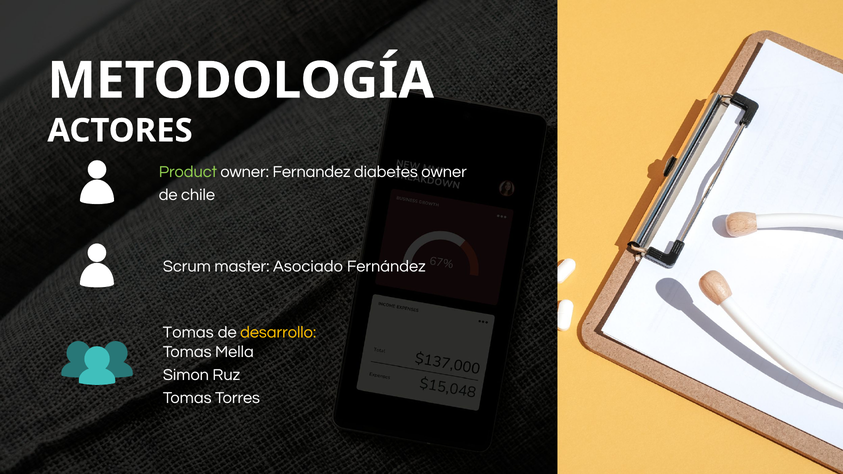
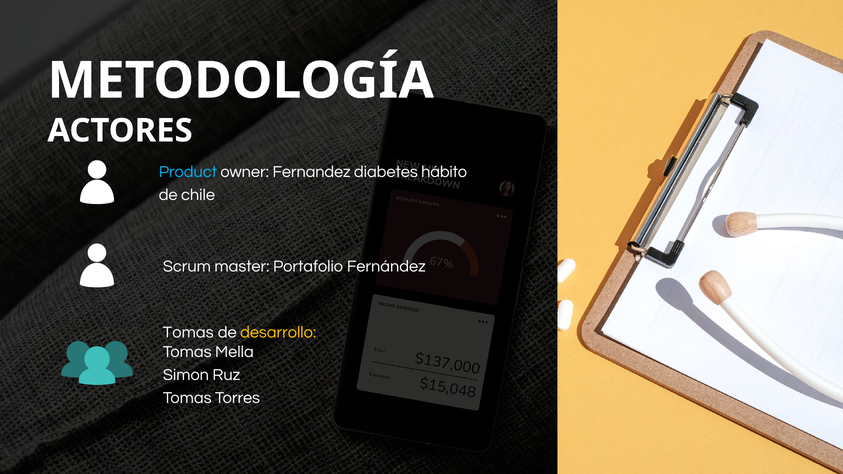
Product colour: light green -> light blue
diabetes owner: owner -> hábito
Asociado: Asociado -> Portafolio
